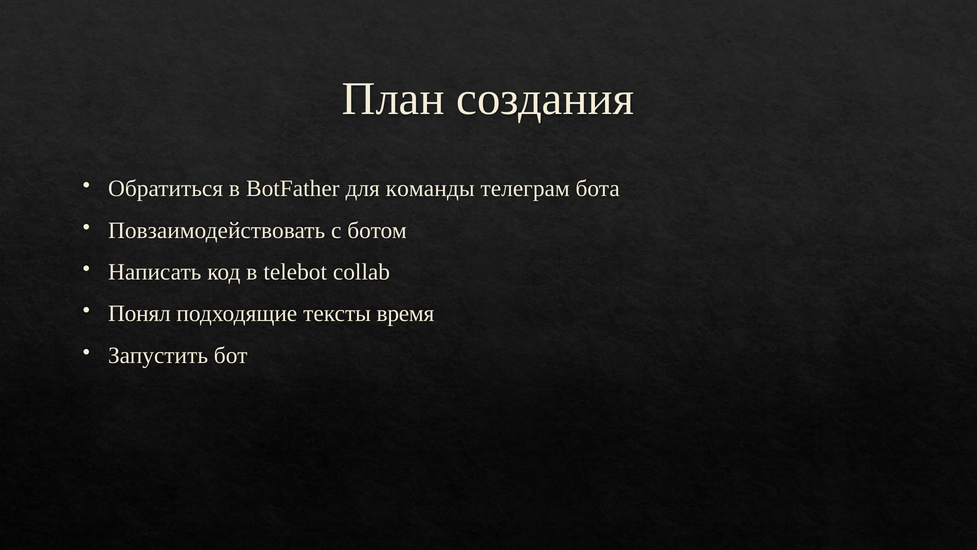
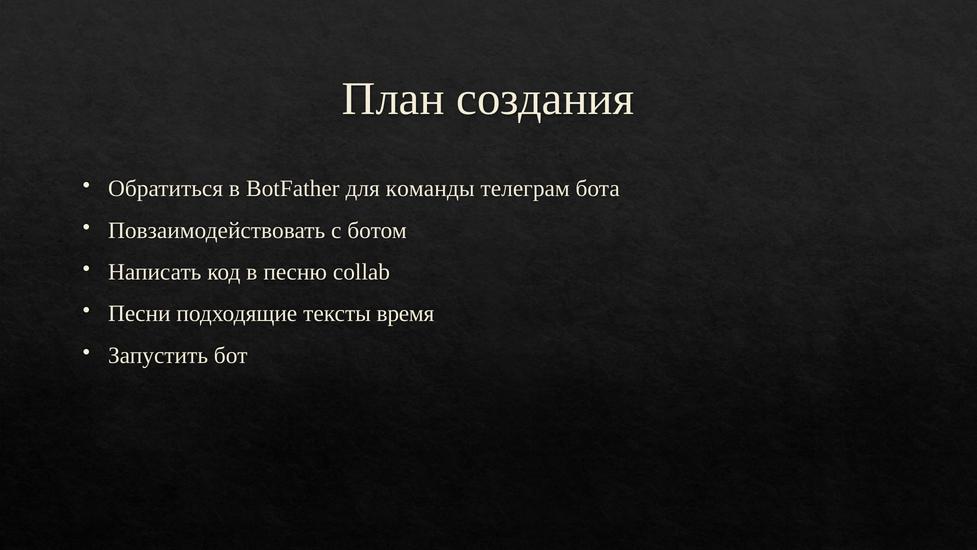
telebot: telebot -> песню
Понял: Понял -> Песни
